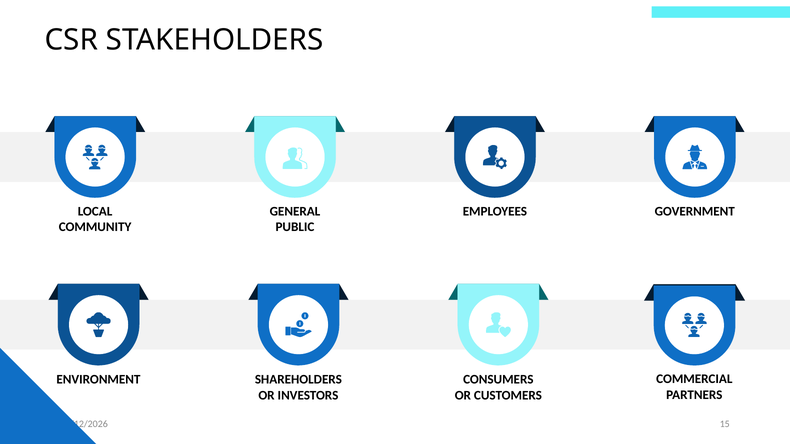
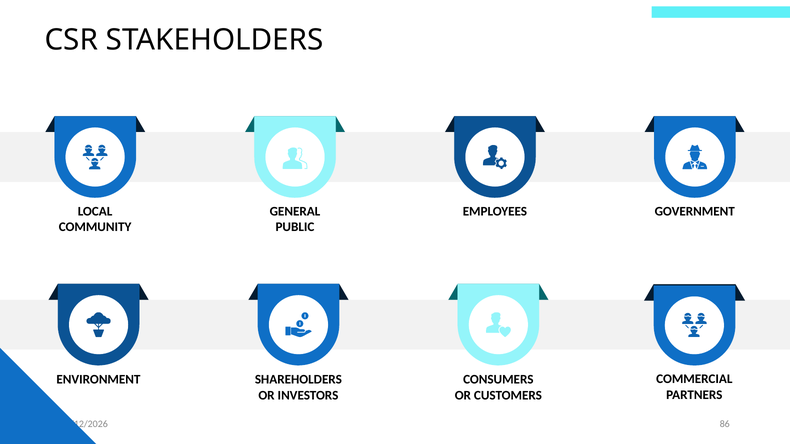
15: 15 -> 86
